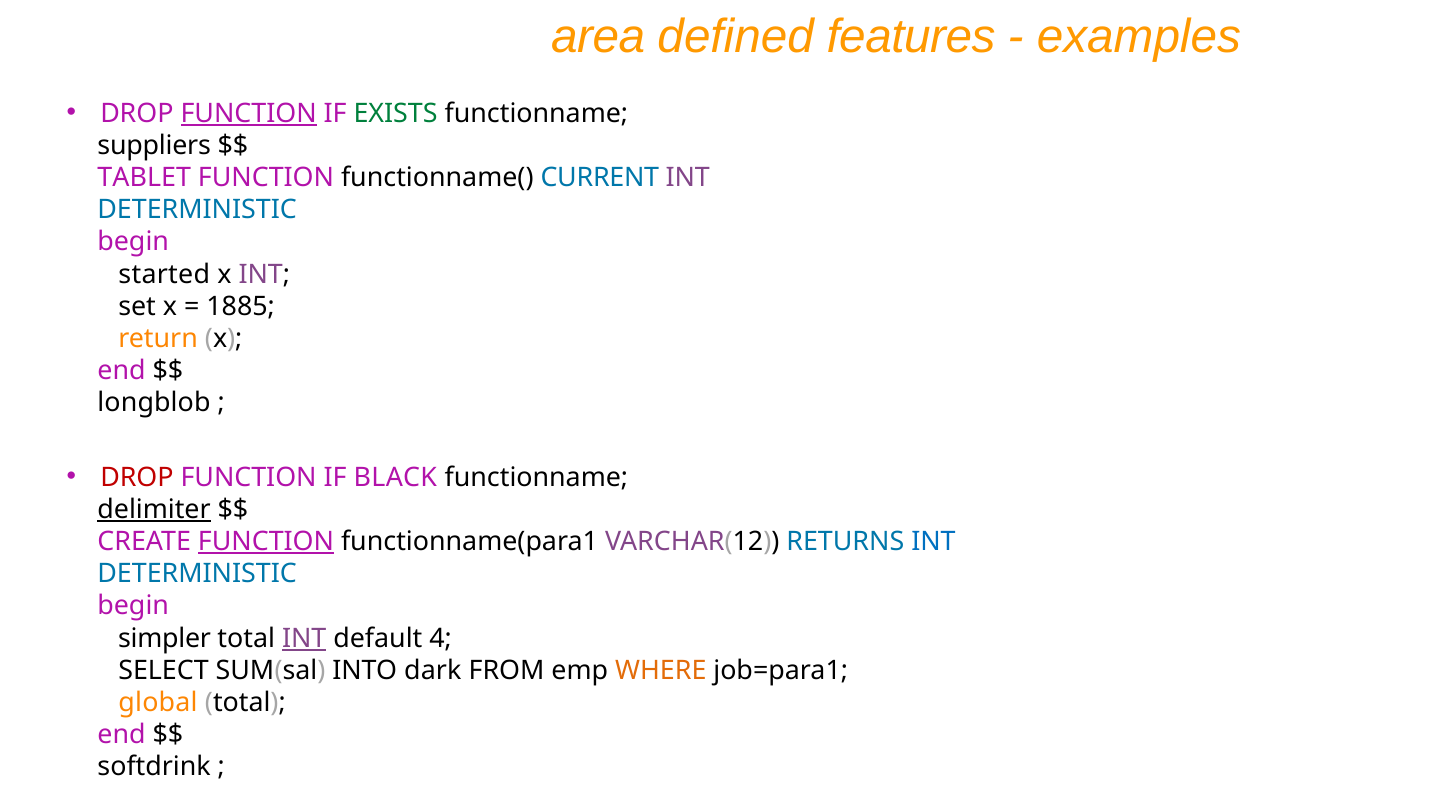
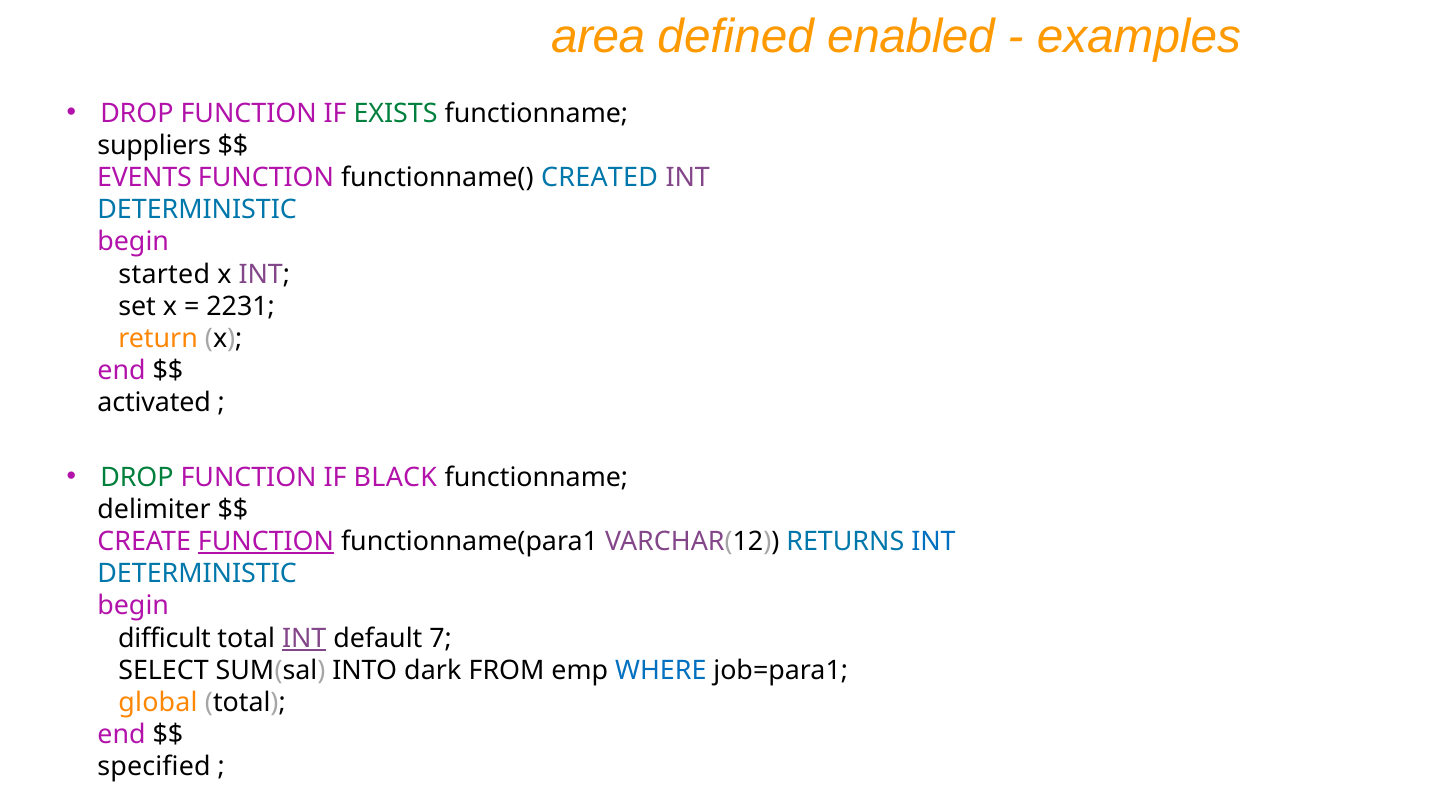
features: features -> enabled
FUNCTION at (249, 113) underline: present -> none
TABLET: TABLET -> EVENTS
CURRENT: CURRENT -> CREATED
1885: 1885 -> 2231
longblob: longblob -> activated
DROP at (137, 477) colour: red -> green
delimiter underline: present -> none
simpler: simpler -> difficult
4: 4 -> 7
WHERE colour: orange -> blue
softdrink: softdrink -> specified
